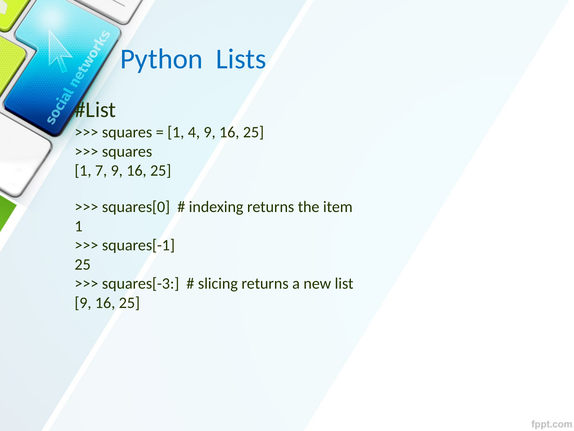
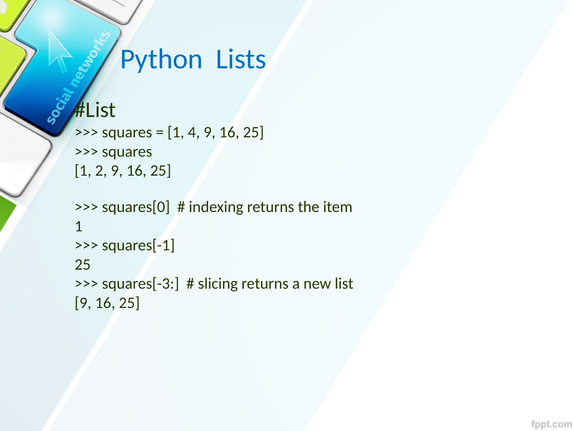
7: 7 -> 2
